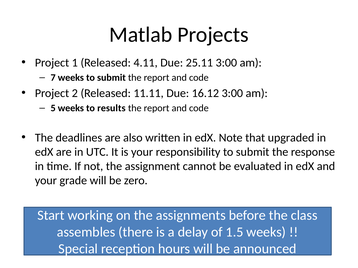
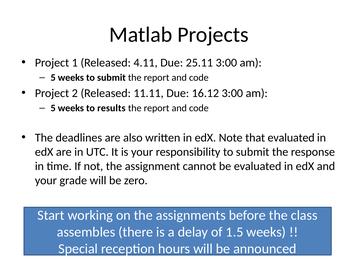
7 at (53, 78): 7 -> 5
that upgraded: upgraded -> evaluated
